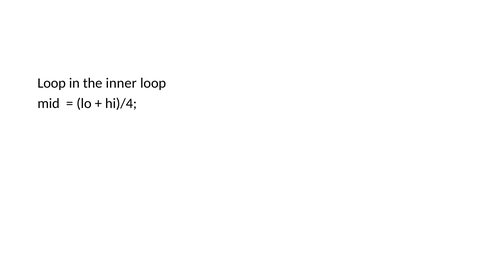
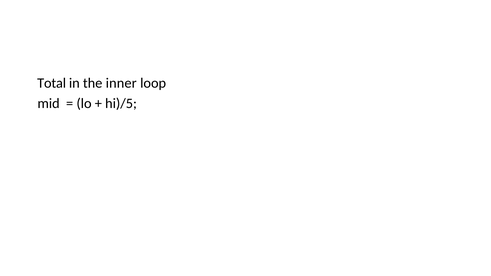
Loop at (52, 83): Loop -> Total
hi)/4: hi)/4 -> hi)/5
